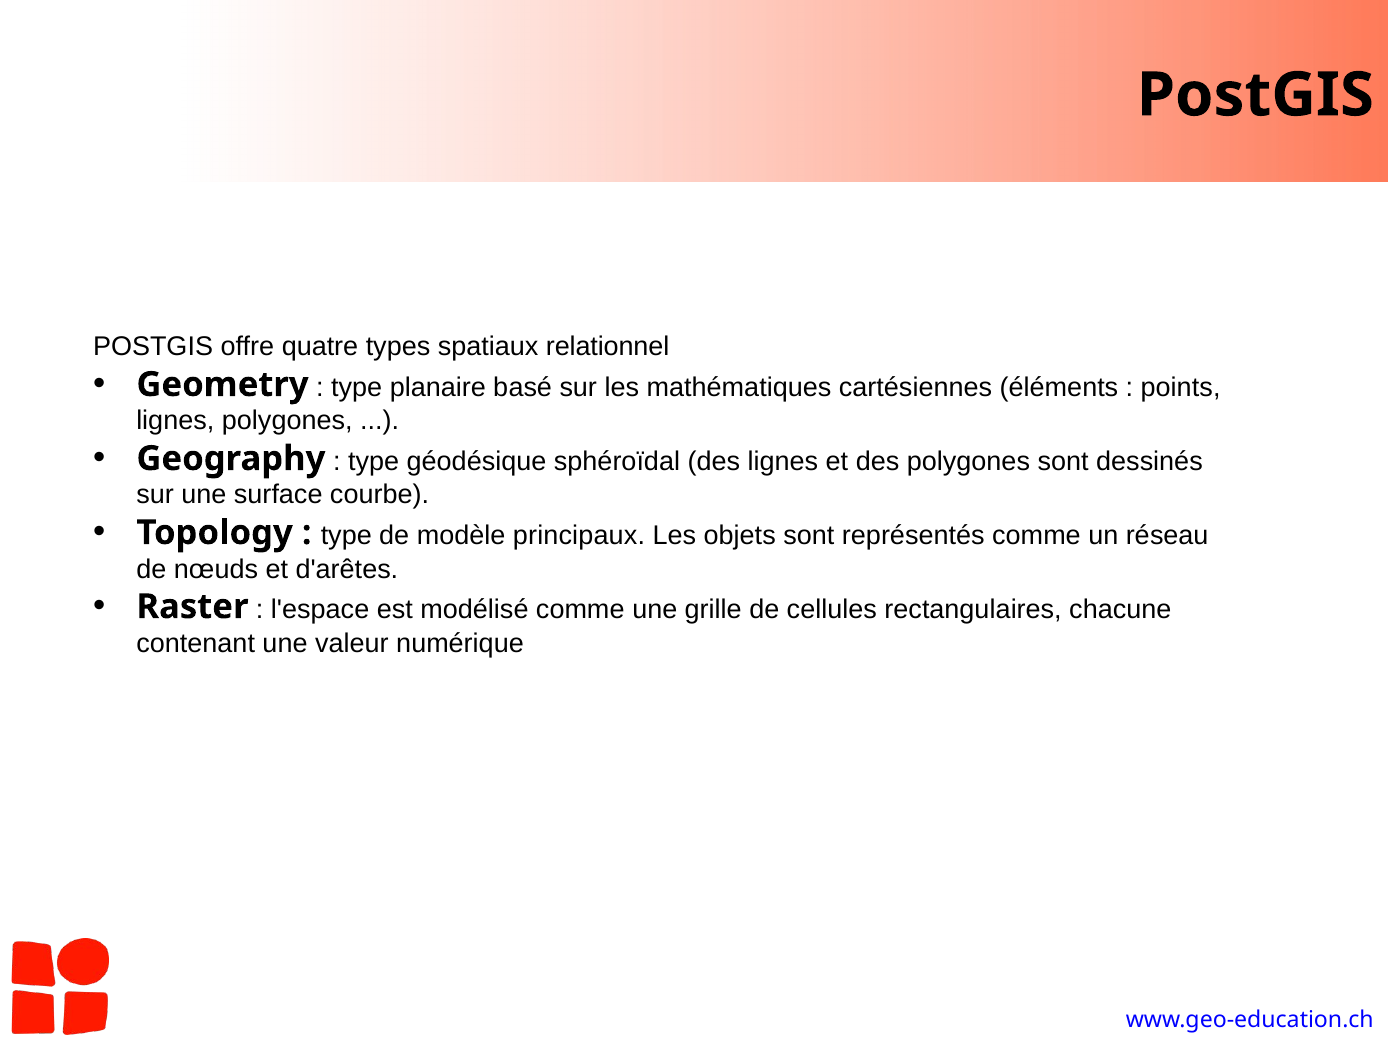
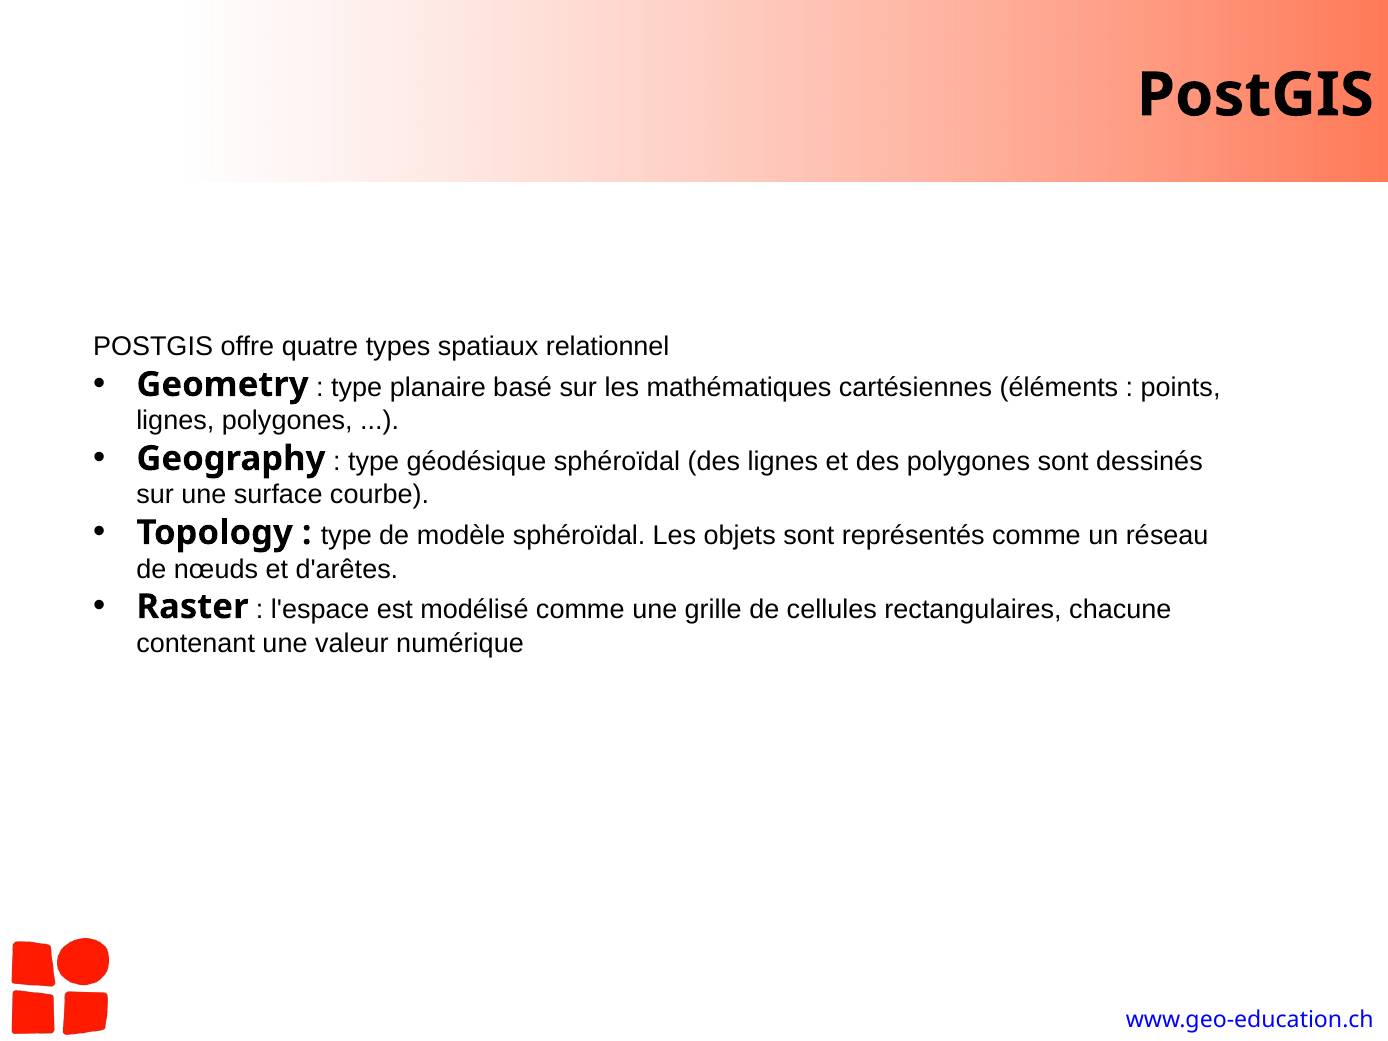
modèle principaux: principaux -> sphéroïdal
